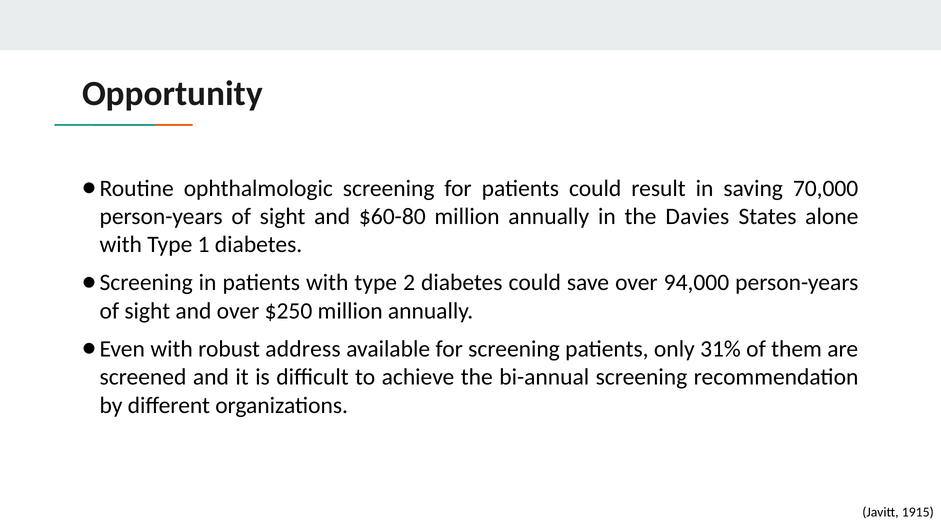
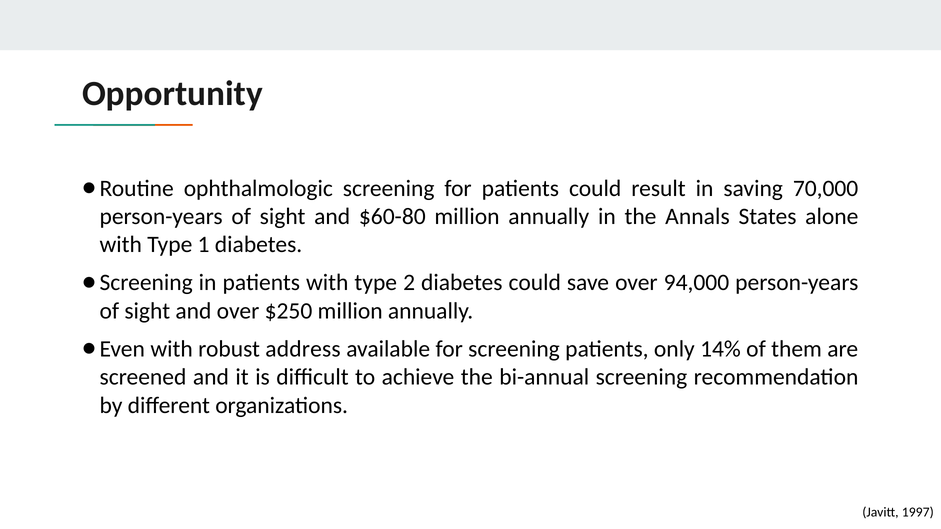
Davies: Davies -> Annals
31%: 31% -> 14%
1915: 1915 -> 1997
